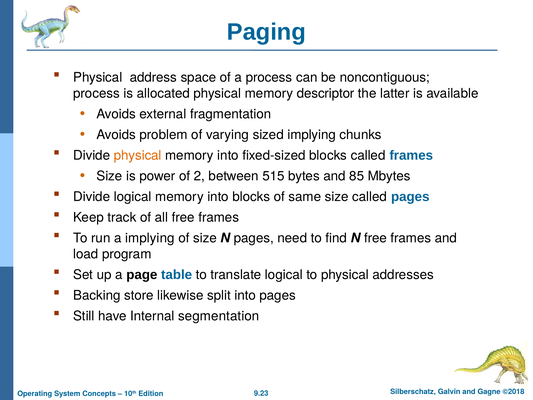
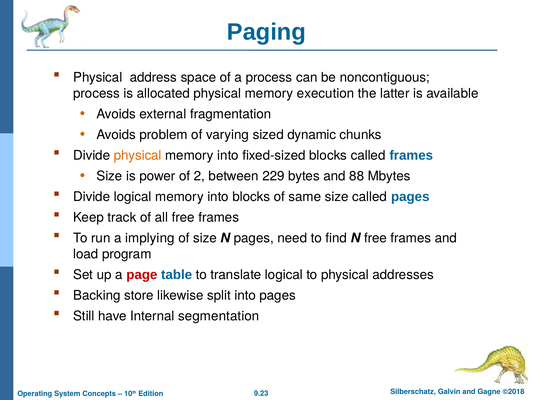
descriptor: descriptor -> execution
sized implying: implying -> dynamic
515: 515 -> 229
85: 85 -> 88
page colour: black -> red
